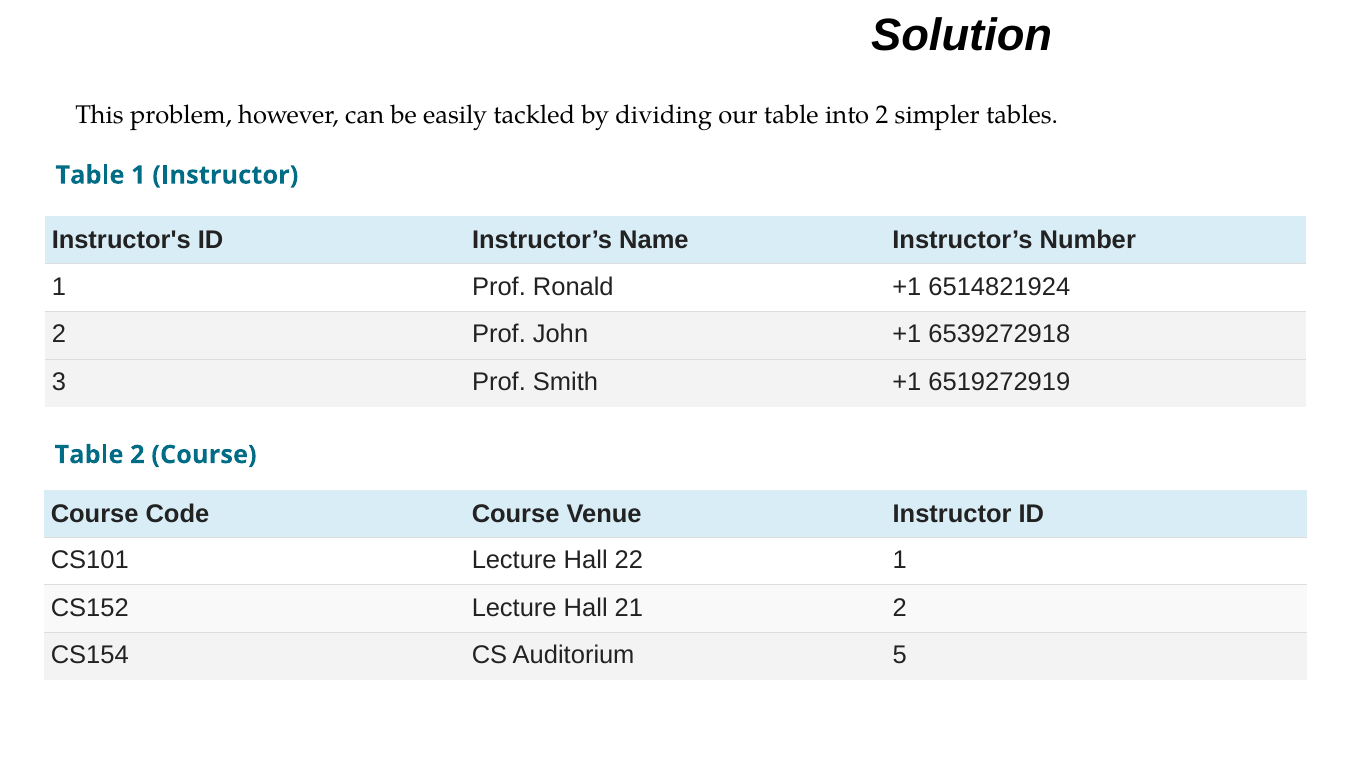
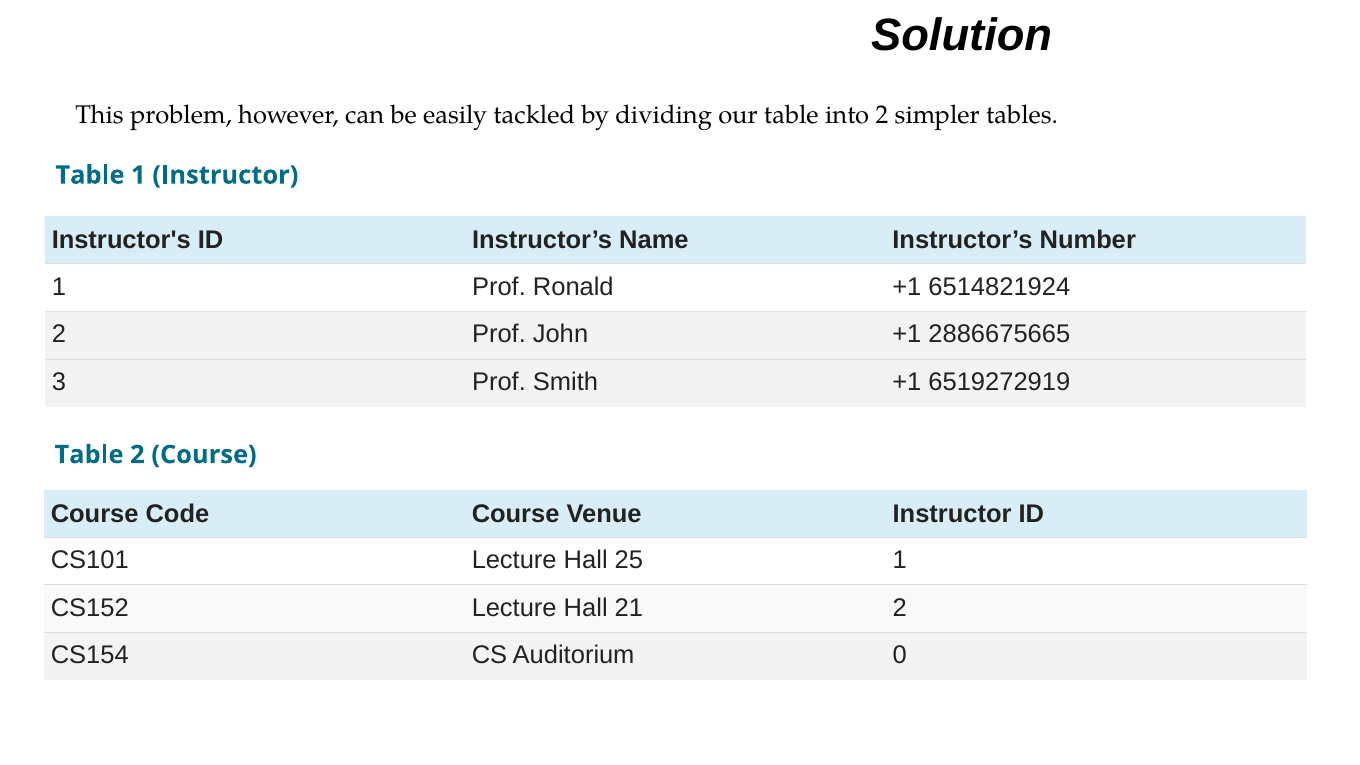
6539272918: 6539272918 -> 2886675665
22: 22 -> 25
5: 5 -> 0
